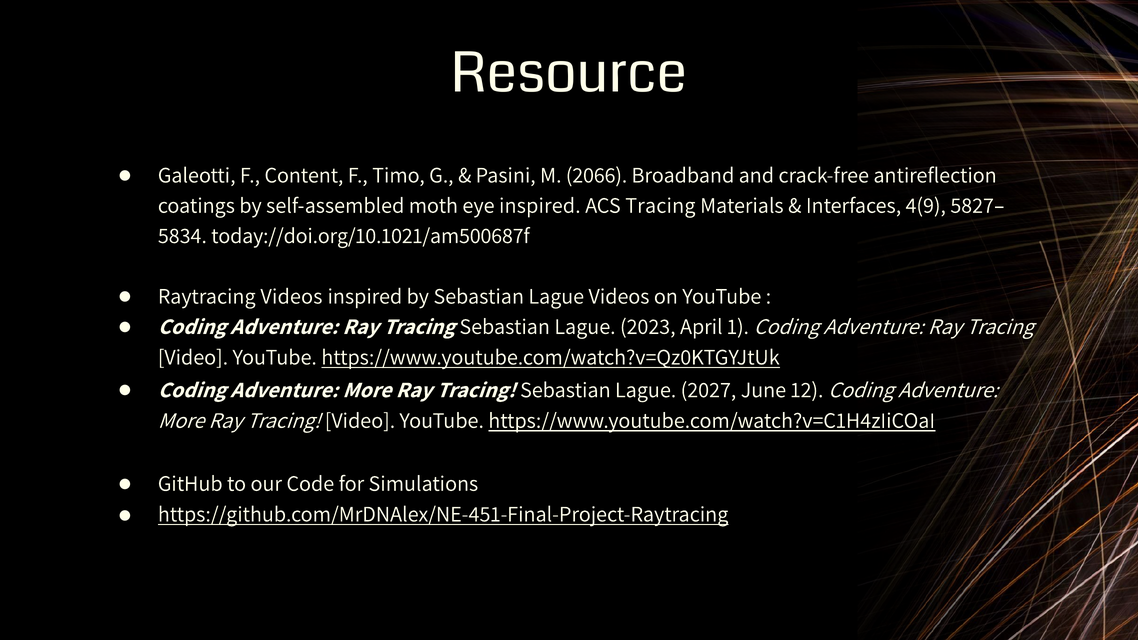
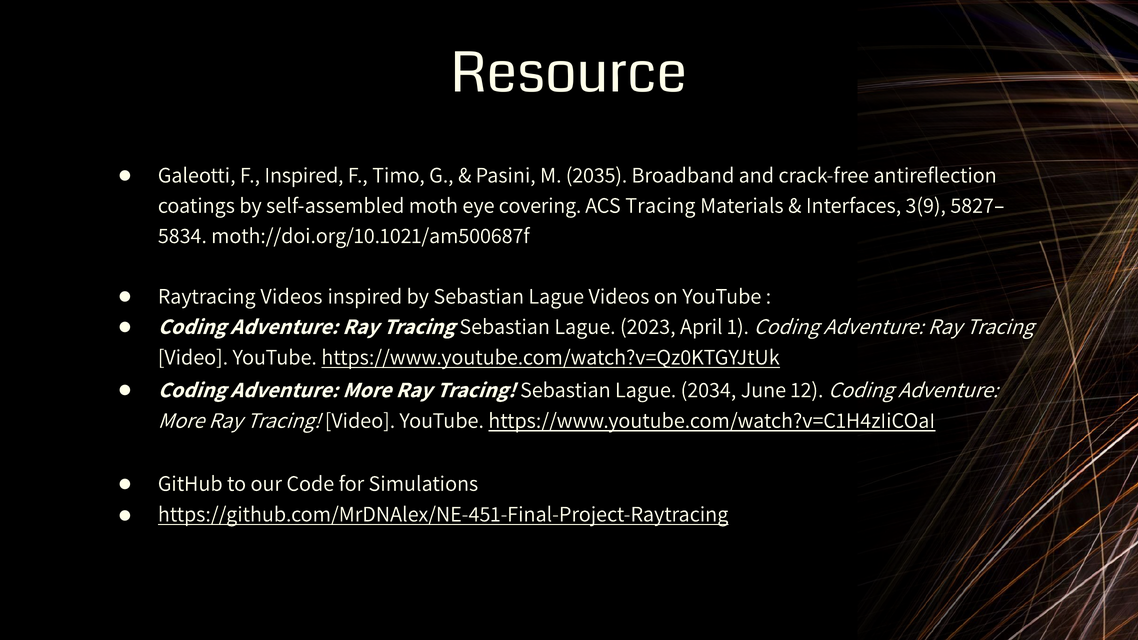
F Content: Content -> Inspired
2066: 2066 -> 2035
eye inspired: inspired -> covering
4(9: 4(9 -> 3(9
today://doi.org/10.1021/am500687f: today://doi.org/10.1021/am500687f -> moth://doi.org/10.1021/am500687f
2027: 2027 -> 2034
